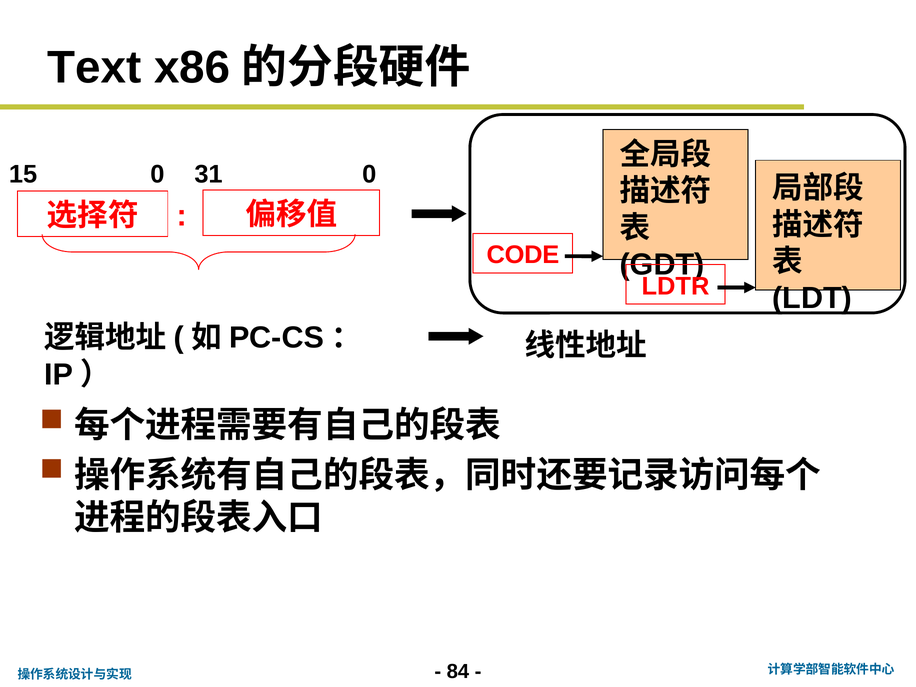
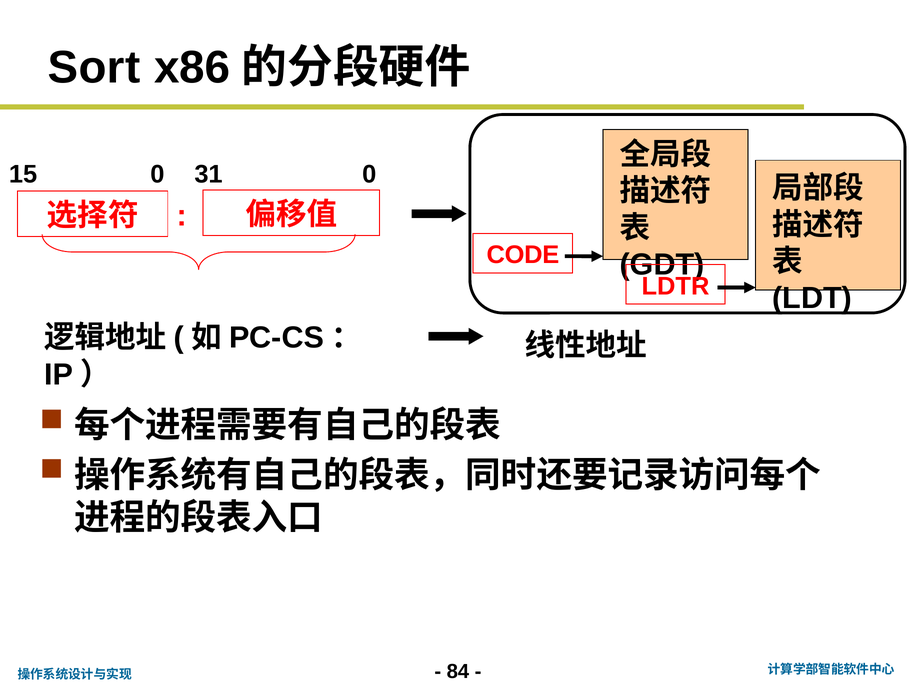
Text: Text -> Sort
